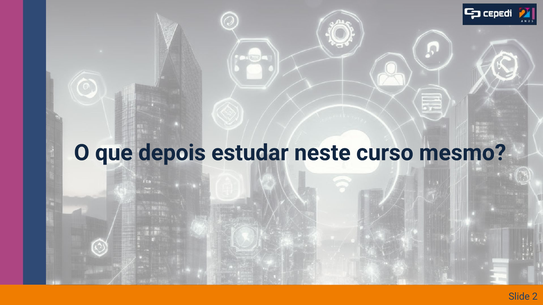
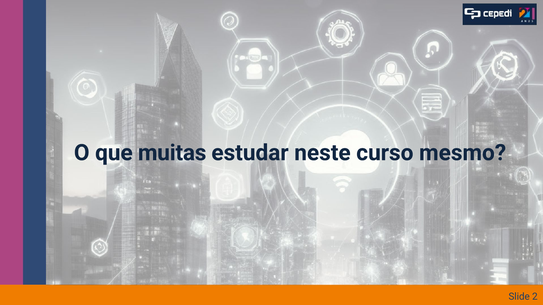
depois: depois -> muitas
